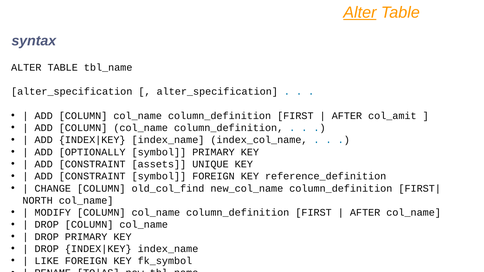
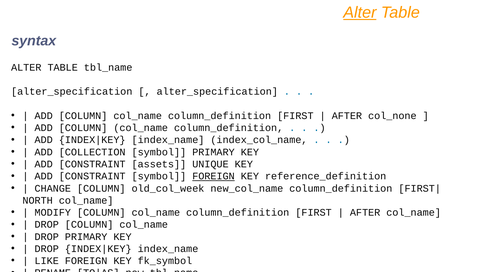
col_amit: col_amit -> col_none
OPTIONALLY: OPTIONALLY -> COLLECTION
FOREIGN at (213, 176) underline: none -> present
old_col_find: old_col_find -> old_col_week
